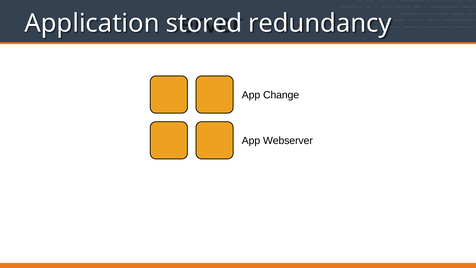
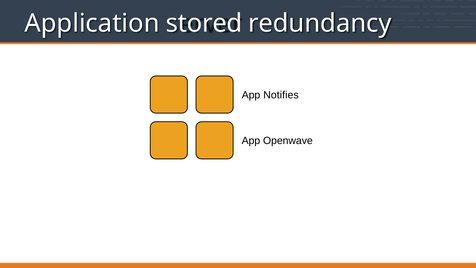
Change: Change -> Notifies
Webserver: Webserver -> Openwave
